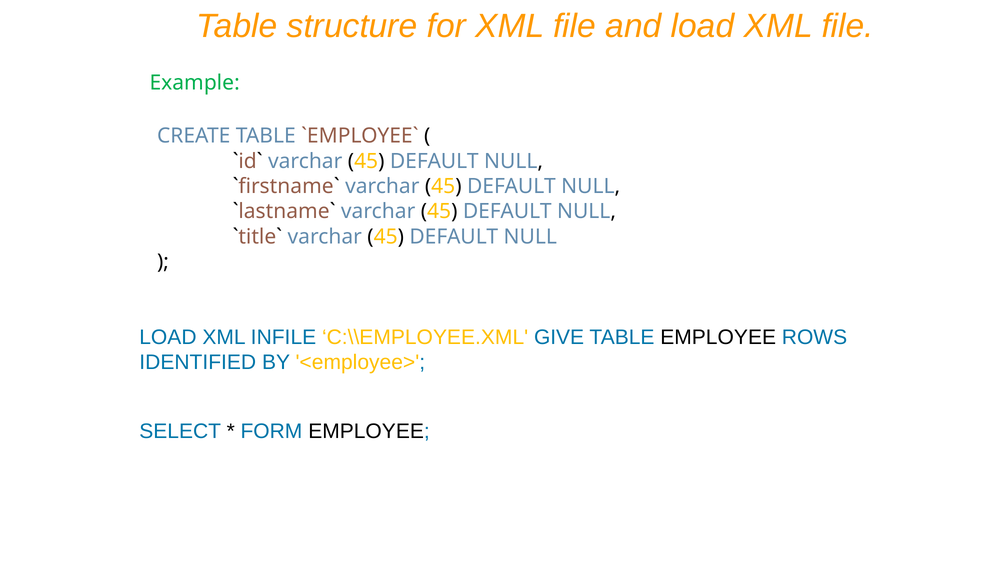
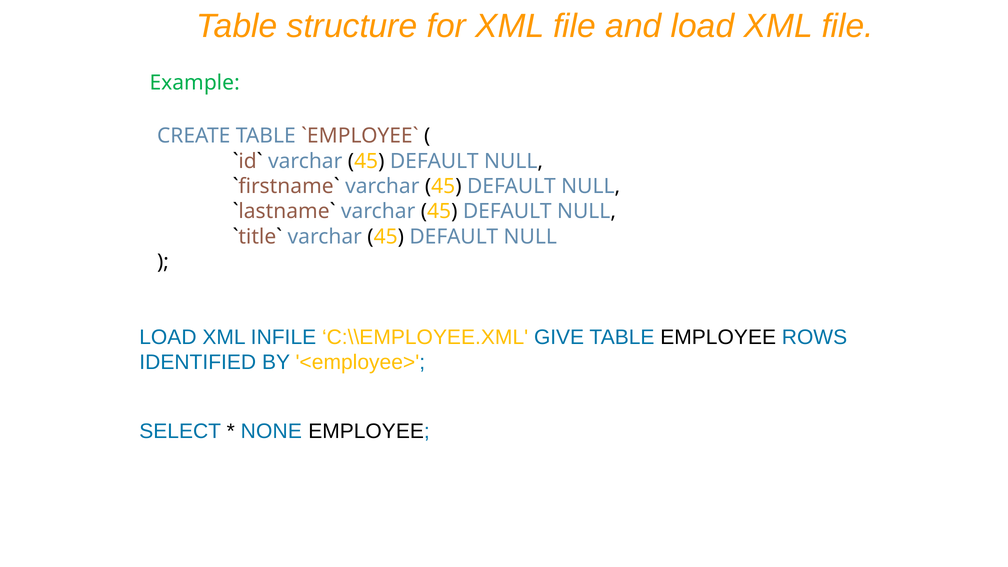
FORM: FORM -> NONE
